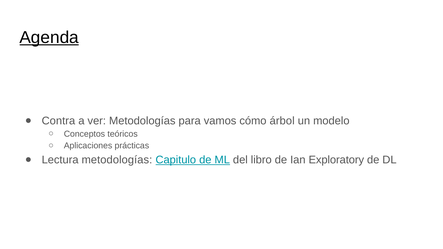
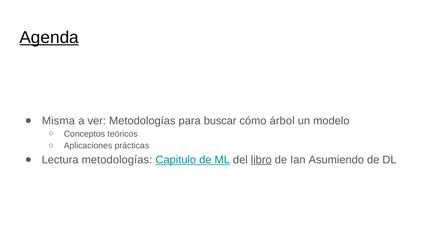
Contra: Contra -> Misma
vamos: vamos -> buscar
libro underline: none -> present
Exploratory: Exploratory -> Asumiendo
